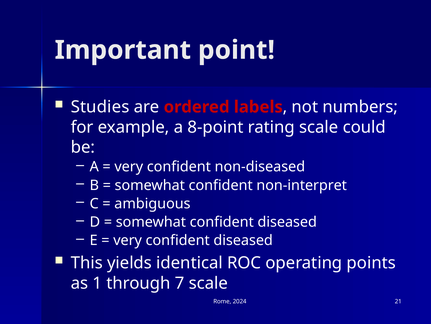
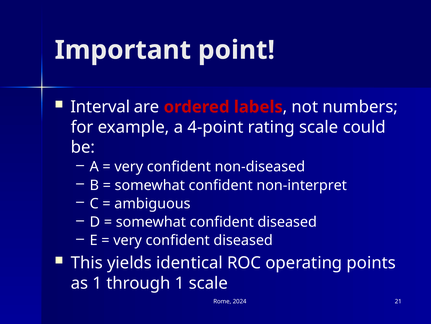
Studies: Studies -> Interval
8-point: 8-point -> 4-point
through 7: 7 -> 1
